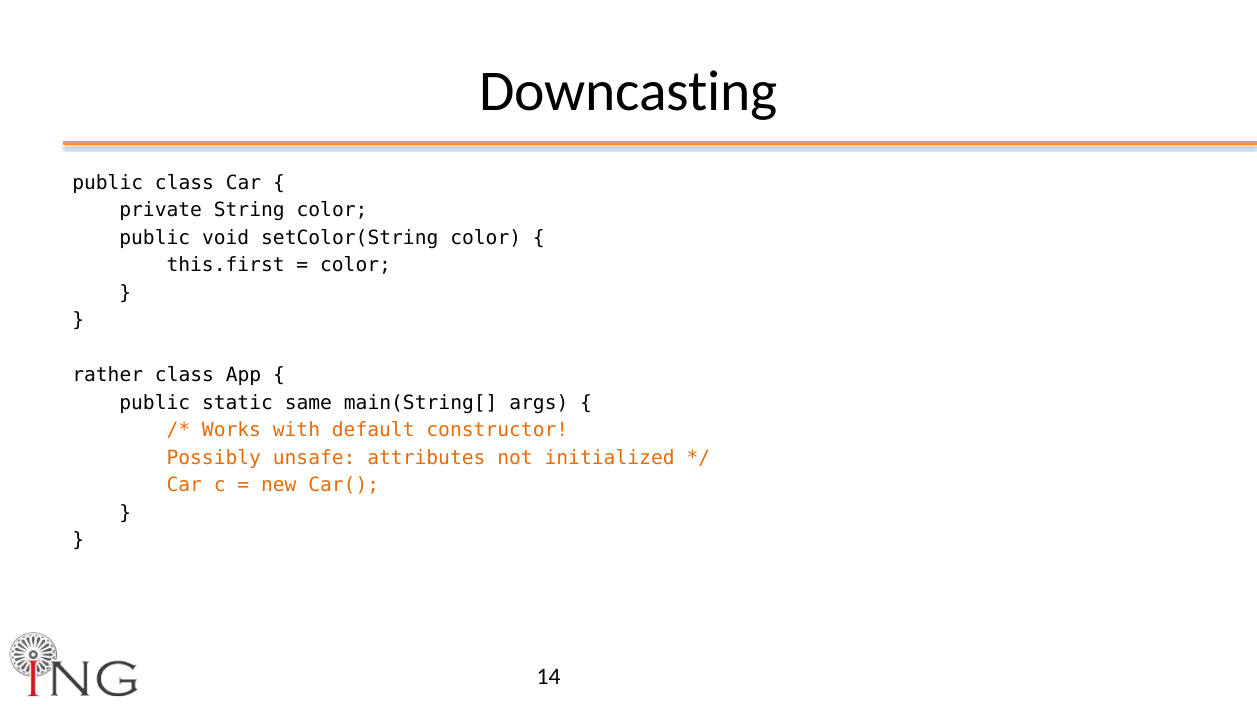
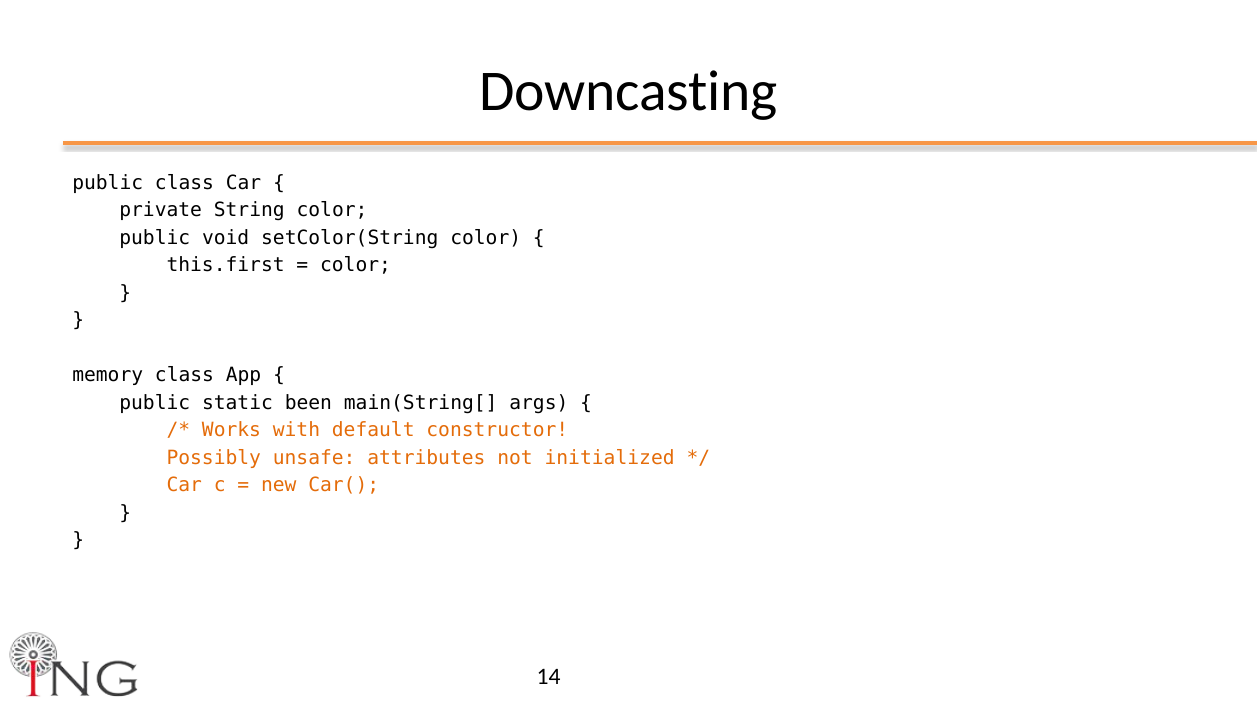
rather: rather -> memory
same: same -> been
